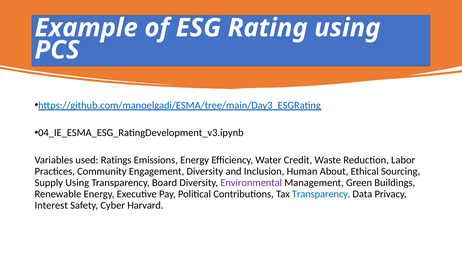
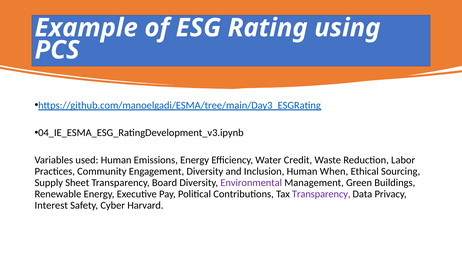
used Ratings: Ratings -> Human
About: About -> When
Supply Using: Using -> Sheet
Transparency at (321, 194) colour: blue -> purple
